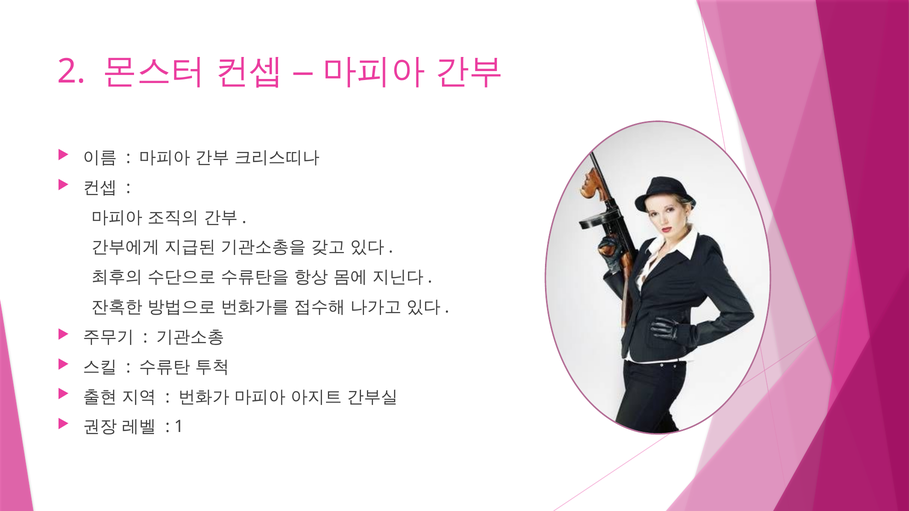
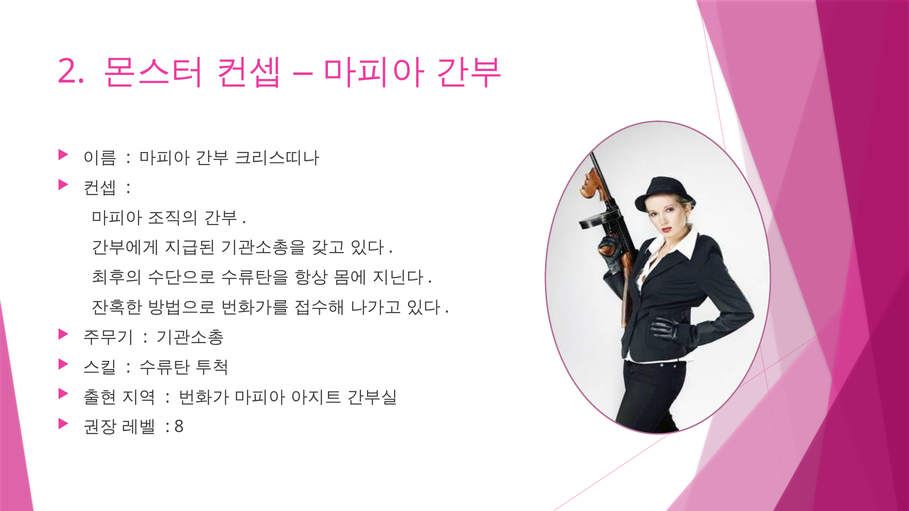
1: 1 -> 8
